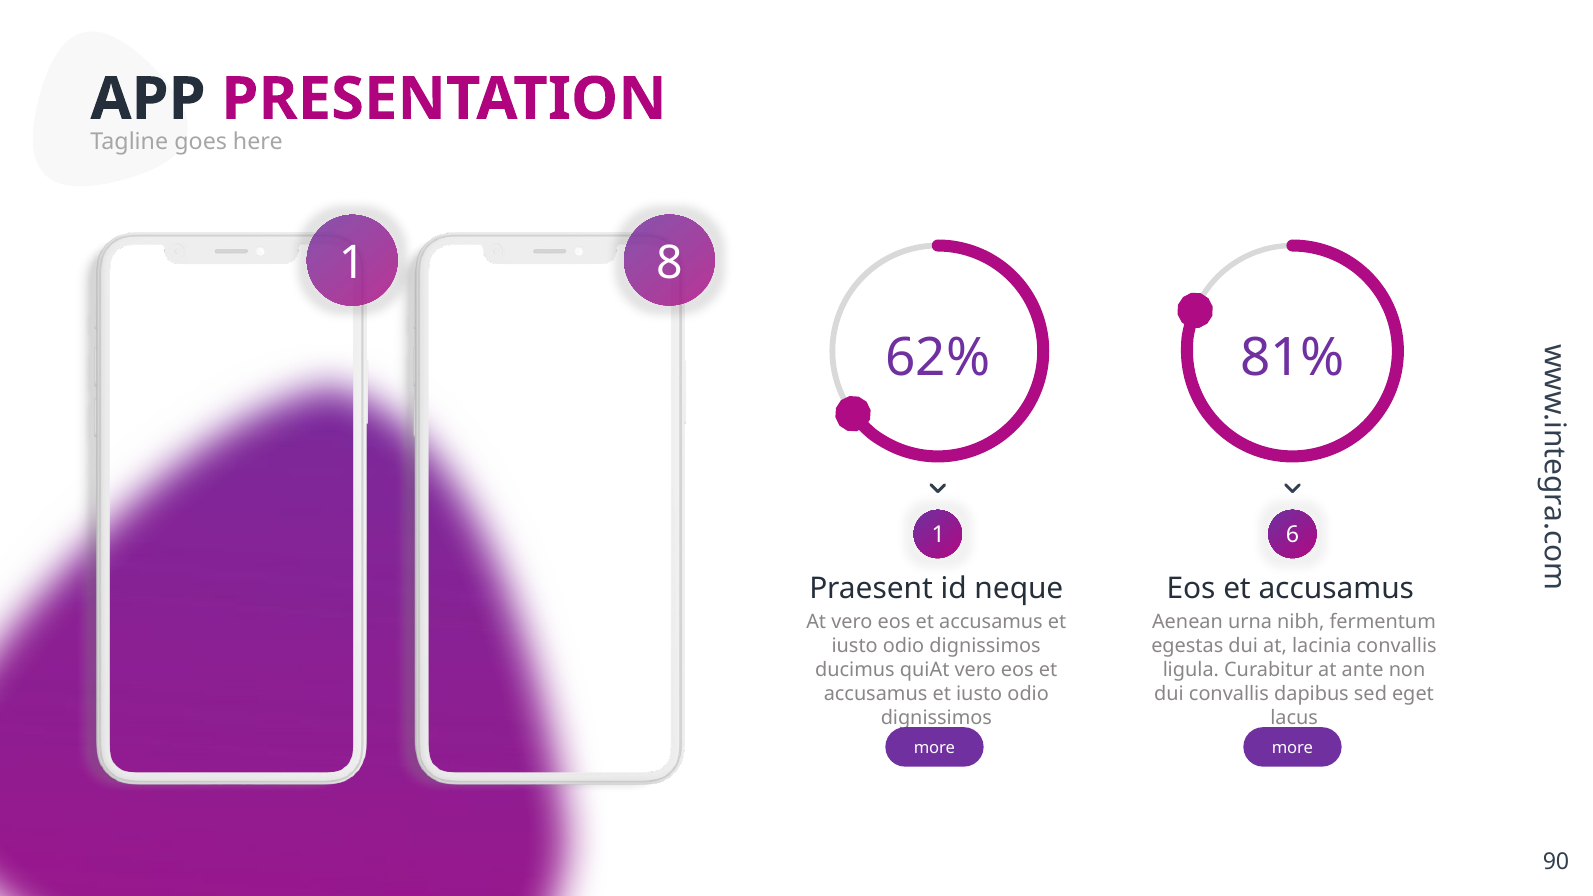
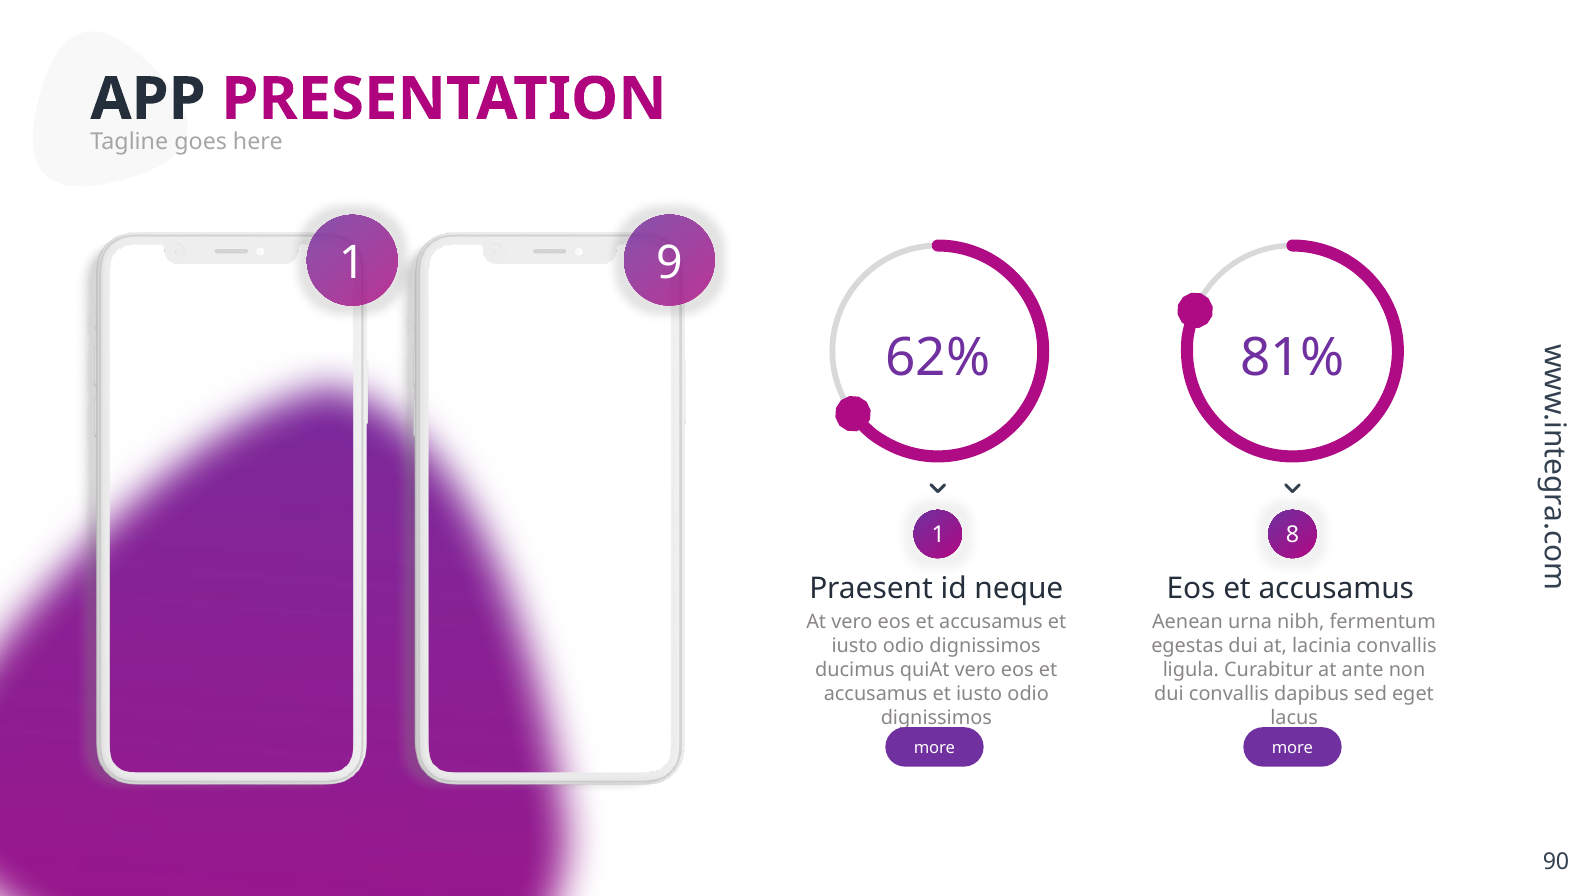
8: 8 -> 9
6: 6 -> 8
